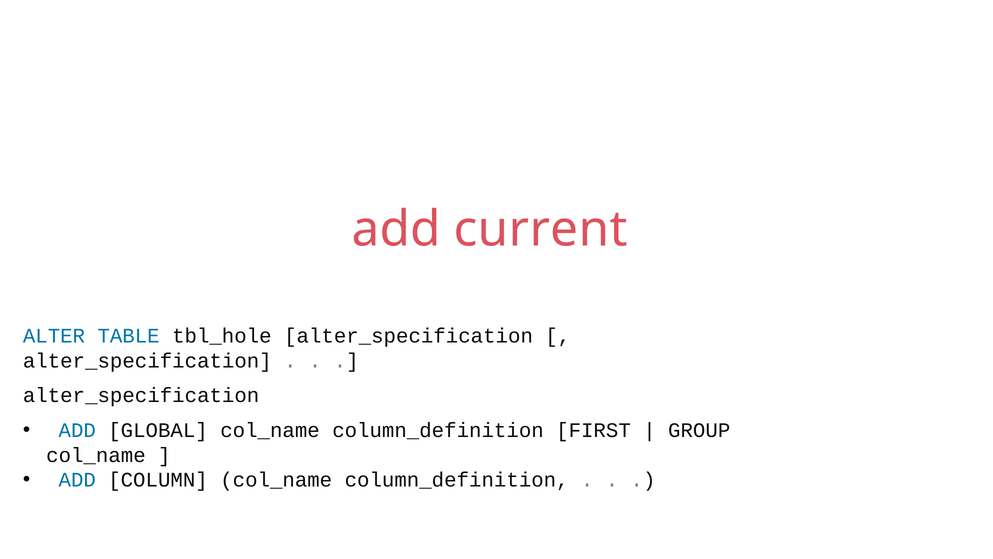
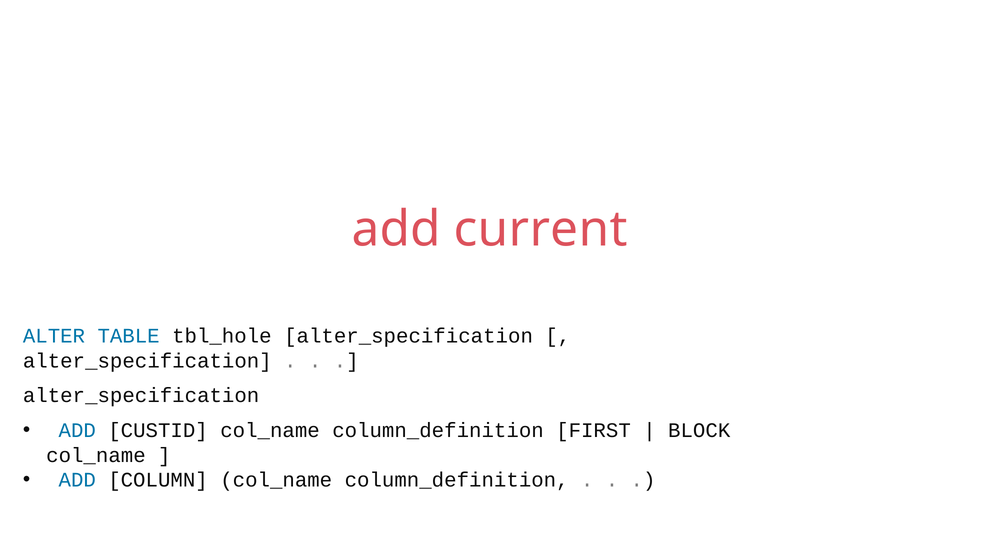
GLOBAL: GLOBAL -> CUSTID
GROUP: GROUP -> BLOCK
